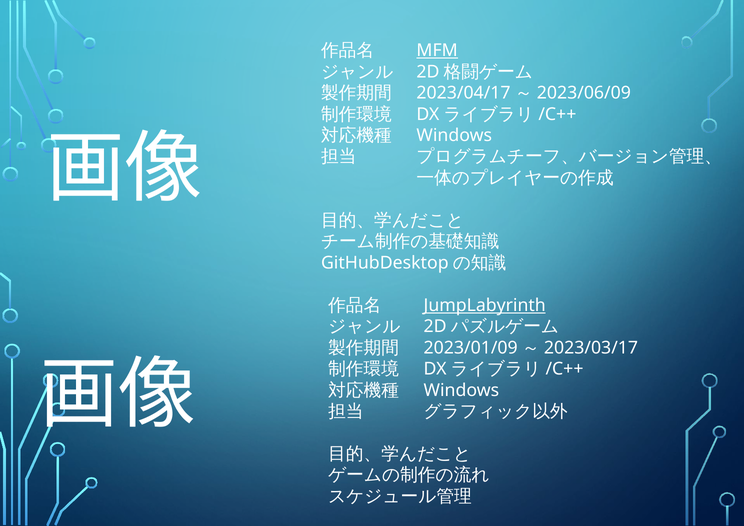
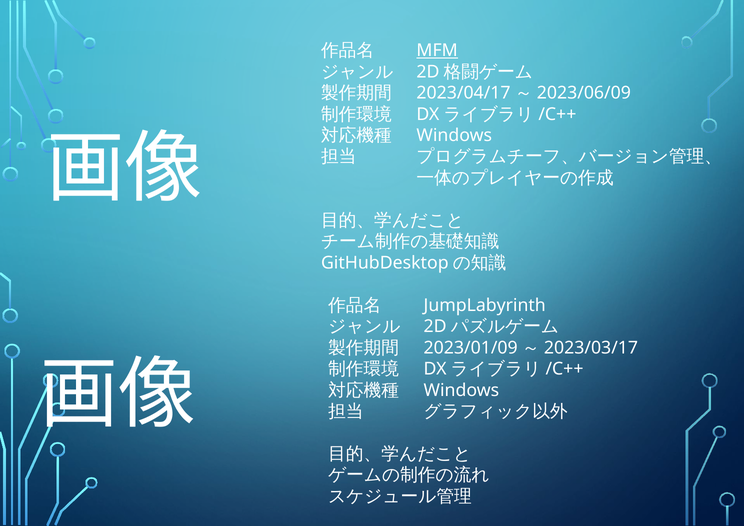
JumpLabyrinth underline: present -> none
